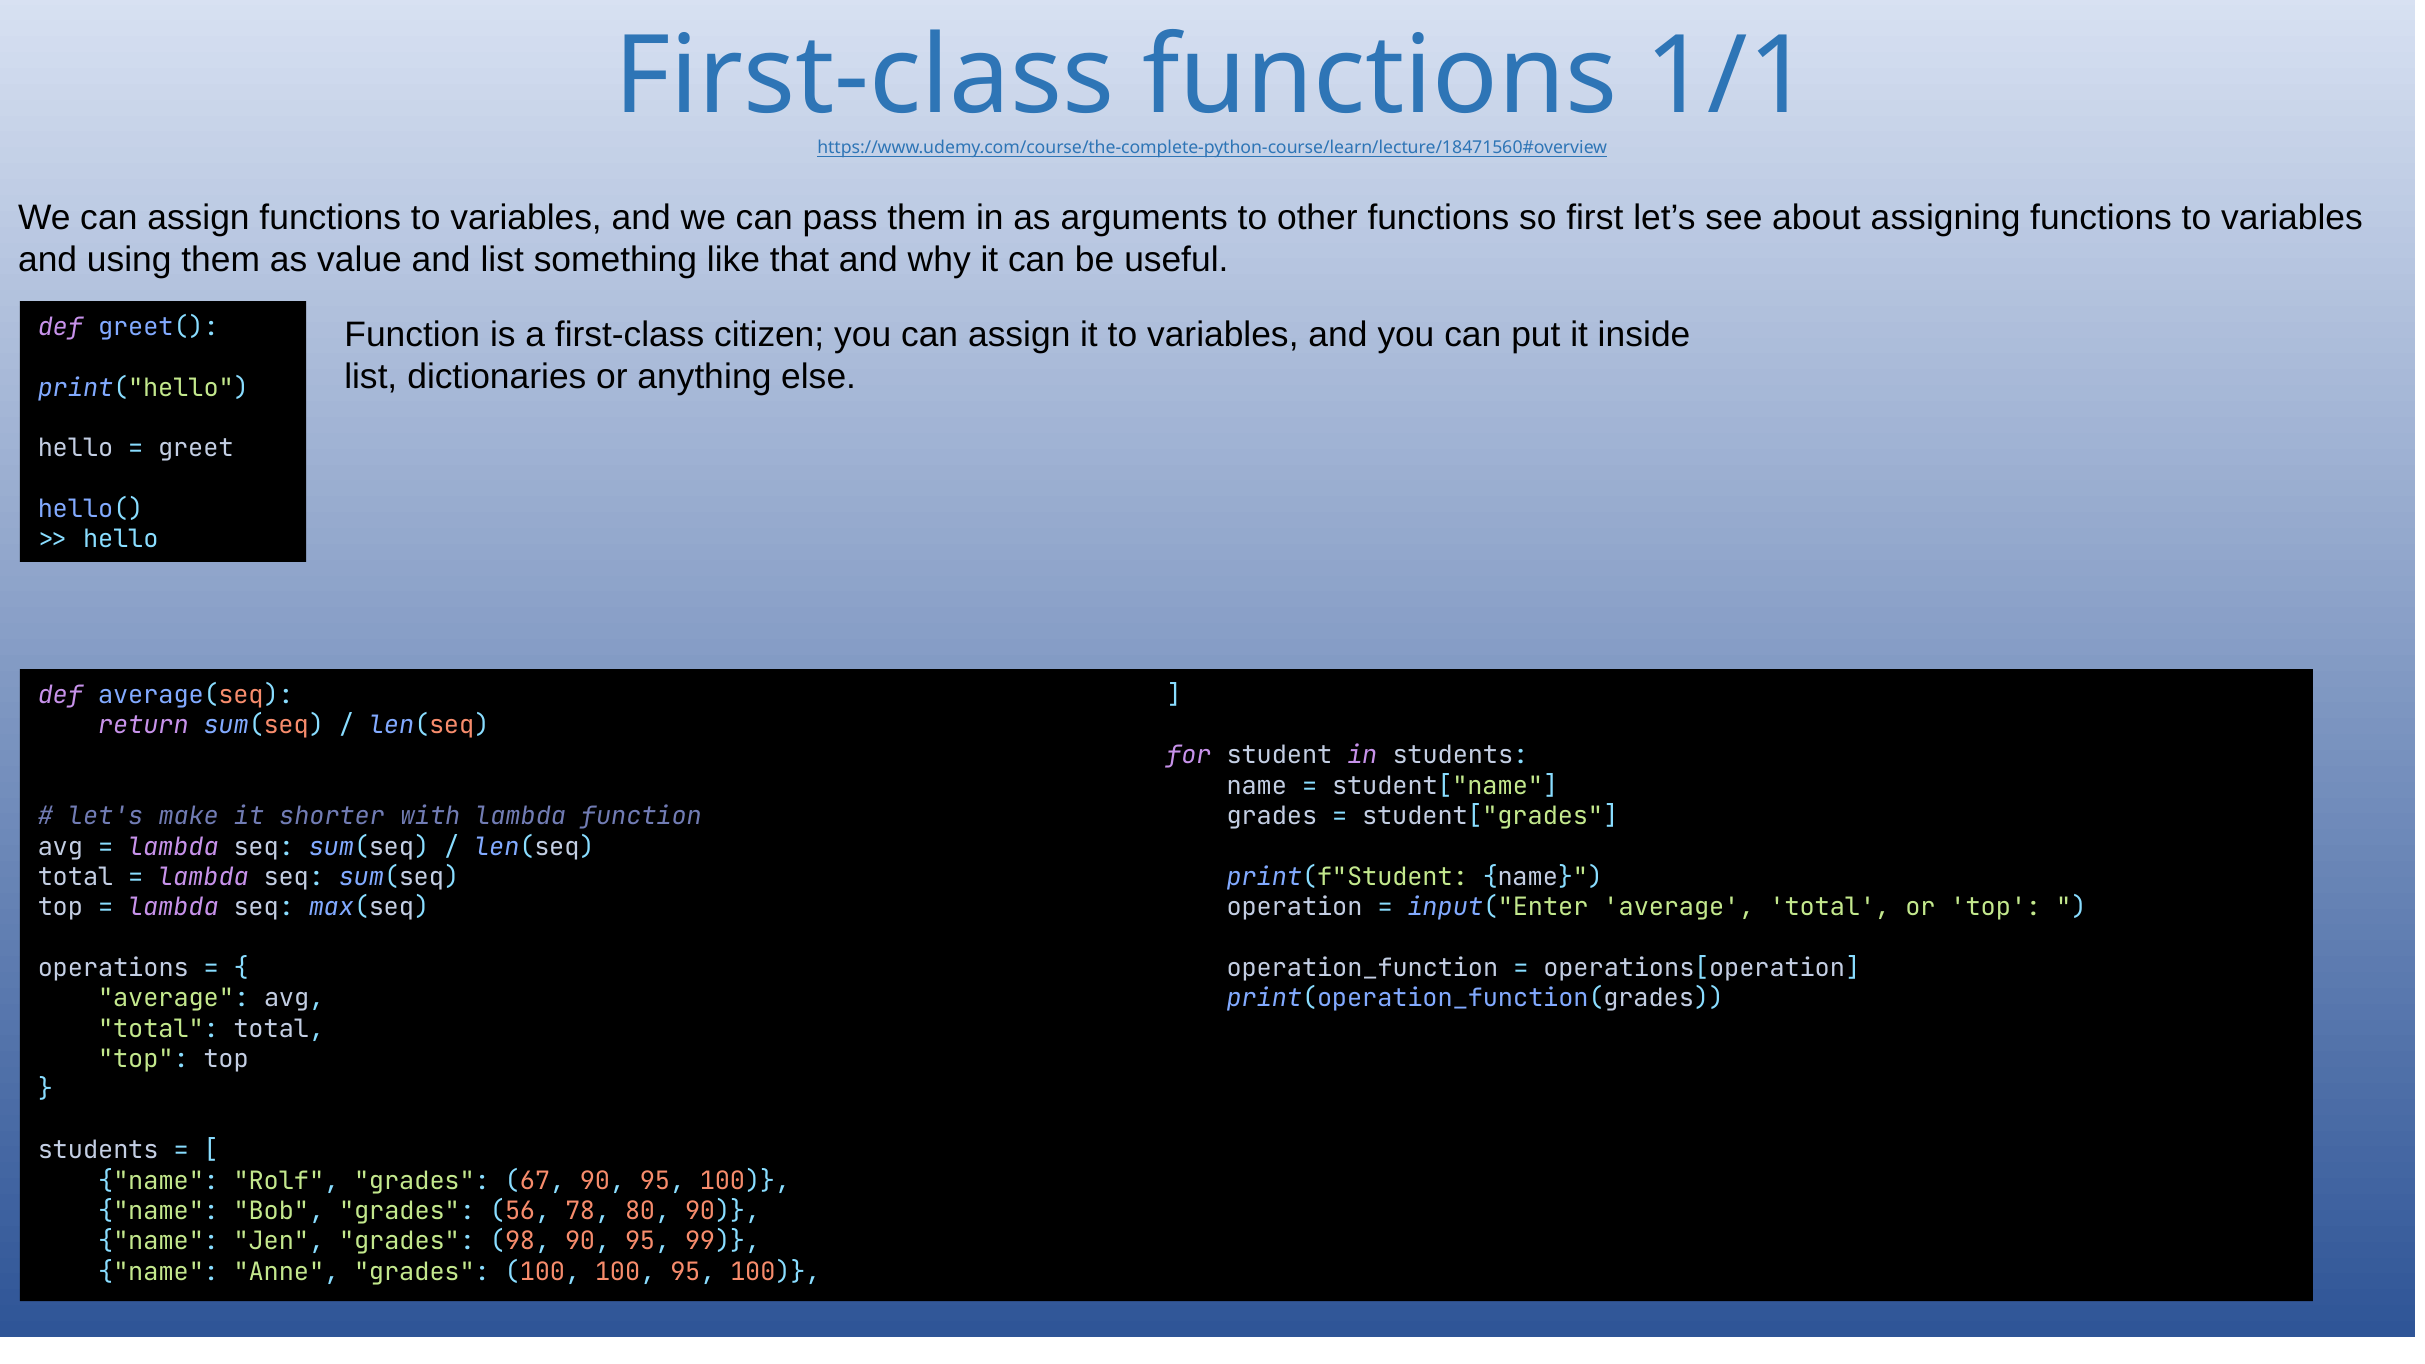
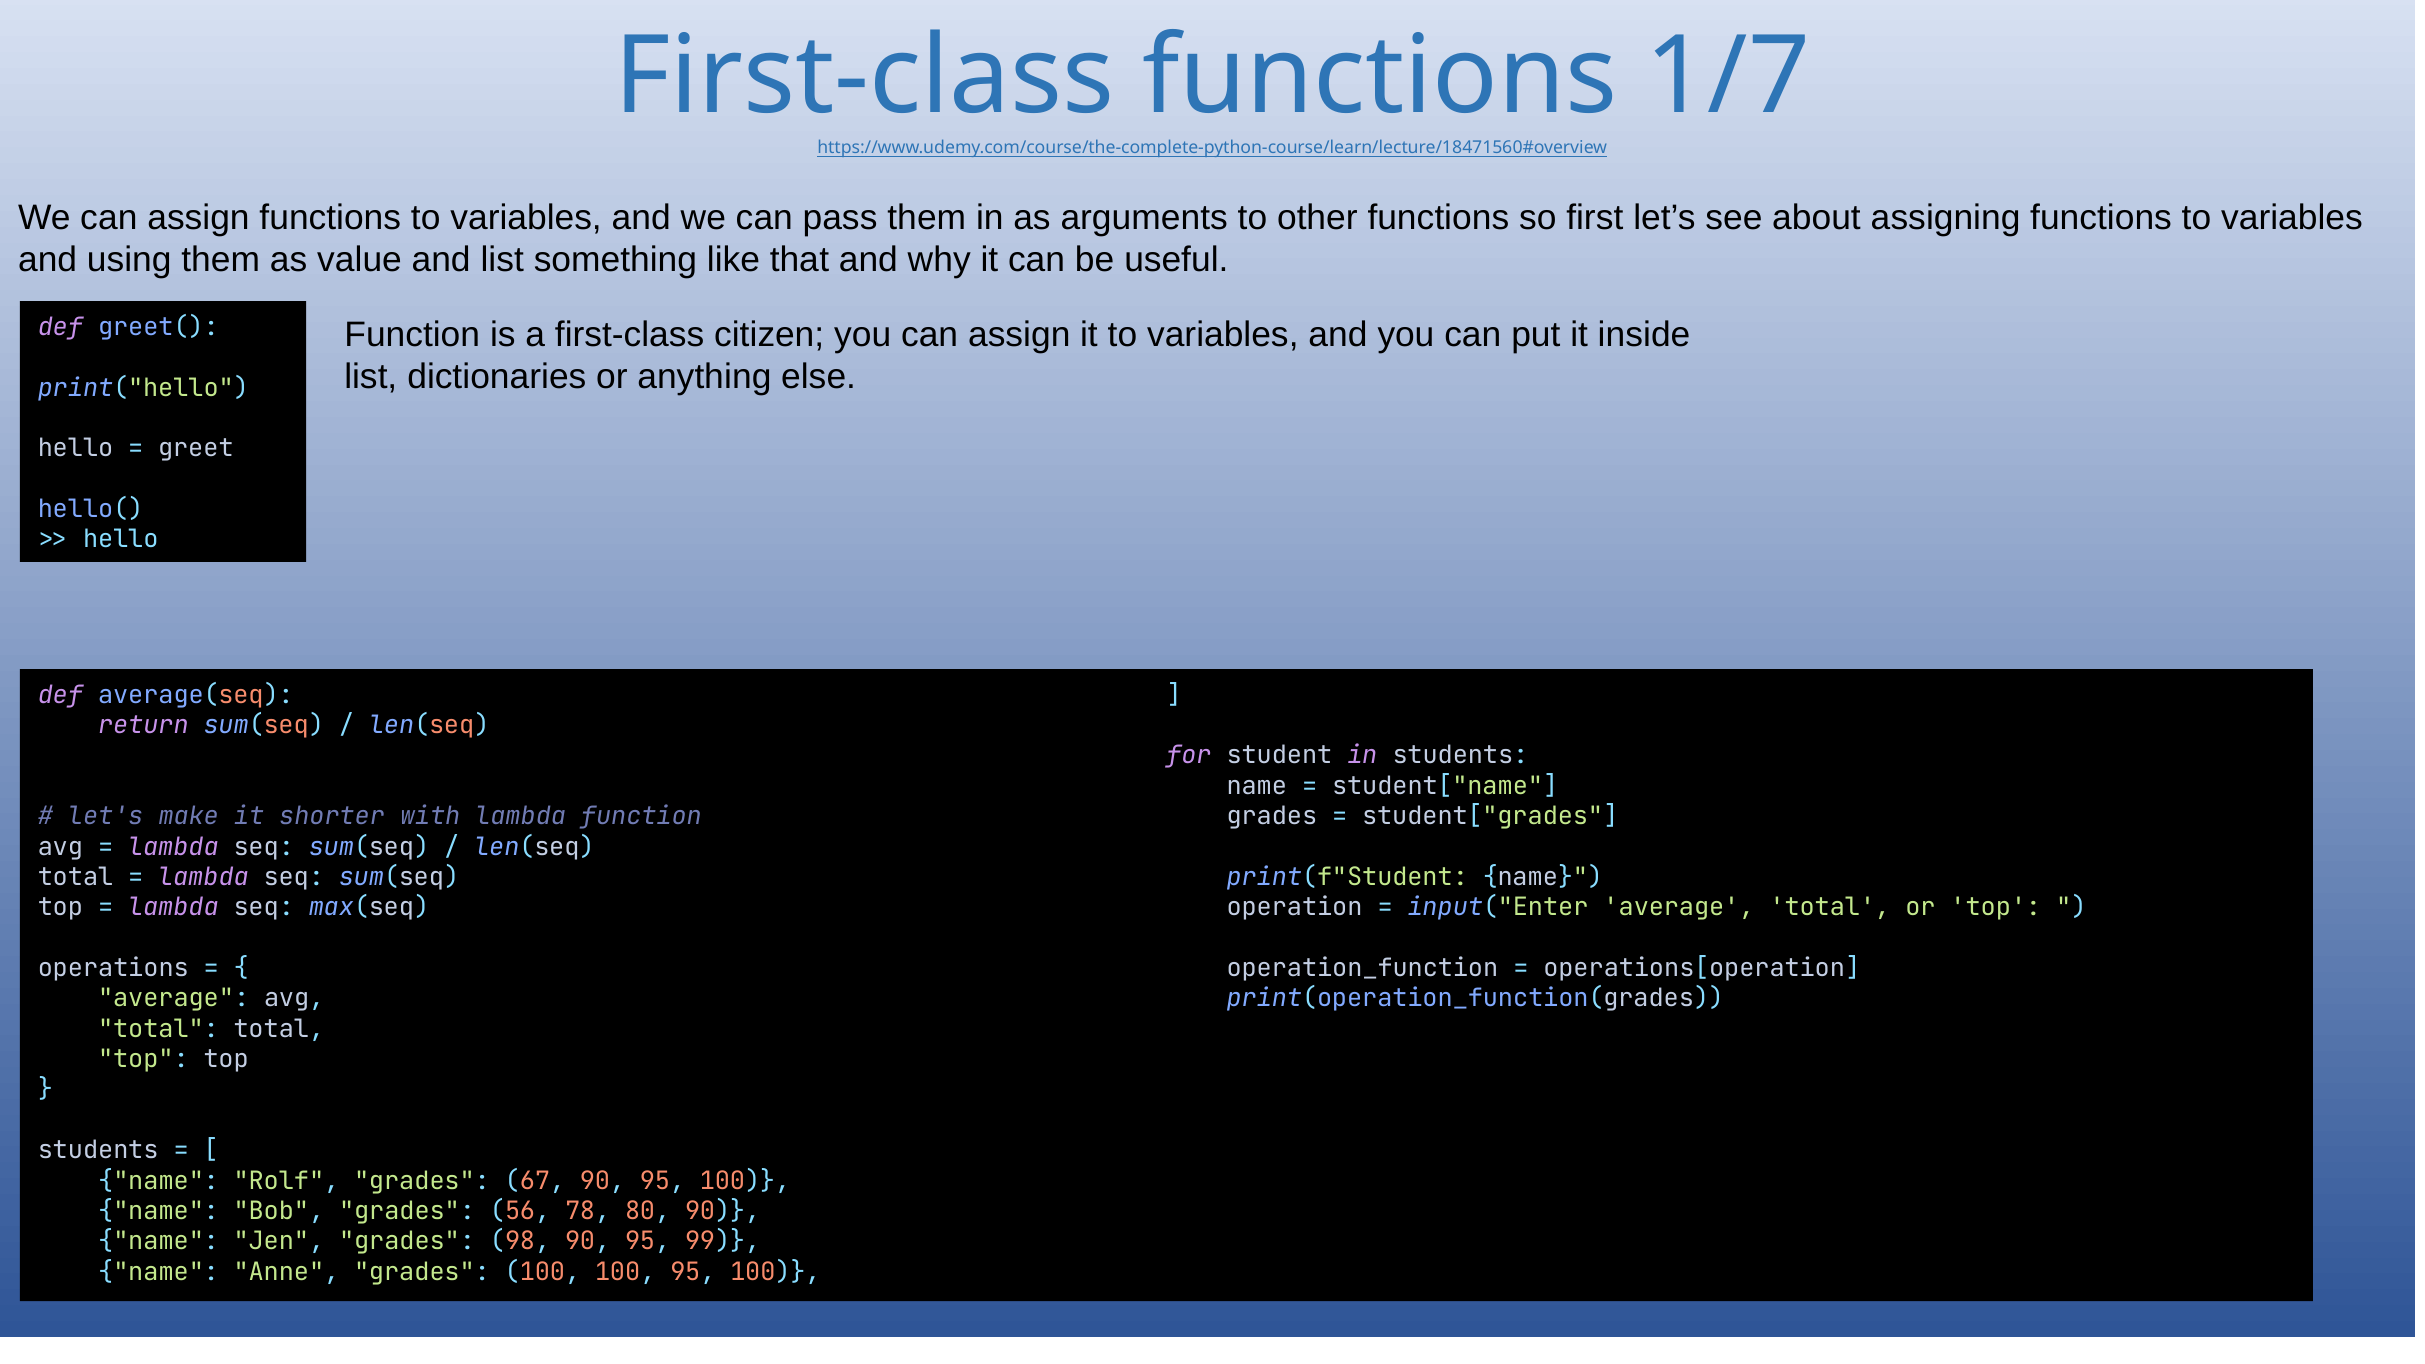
1/1: 1/1 -> 1/7
